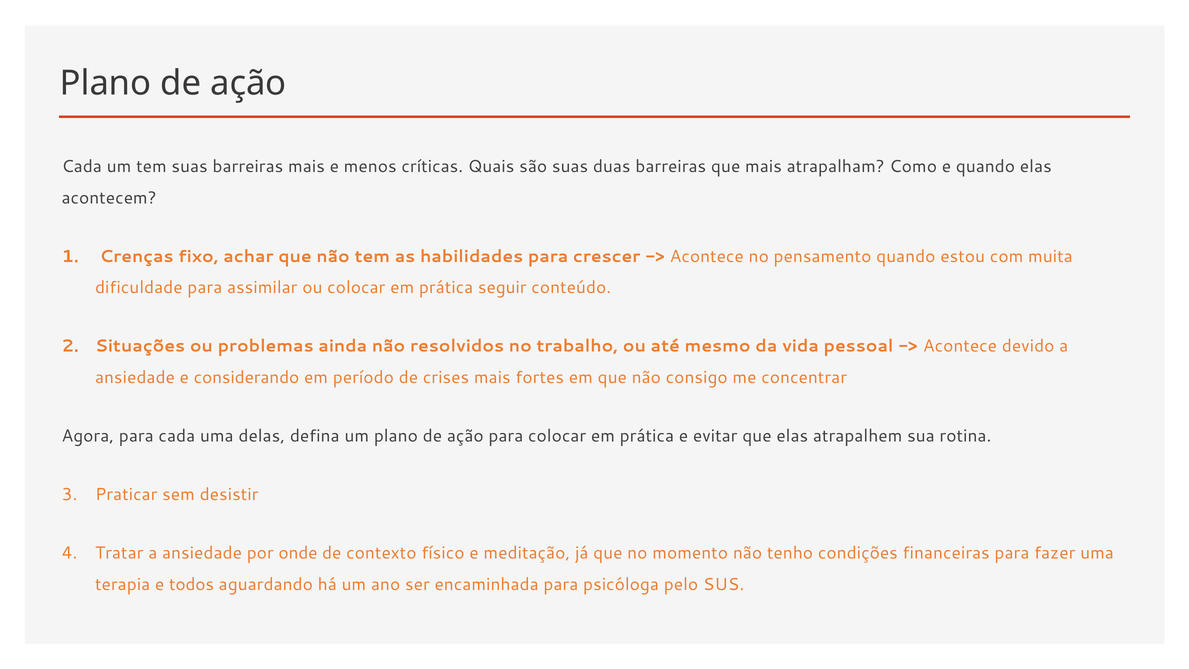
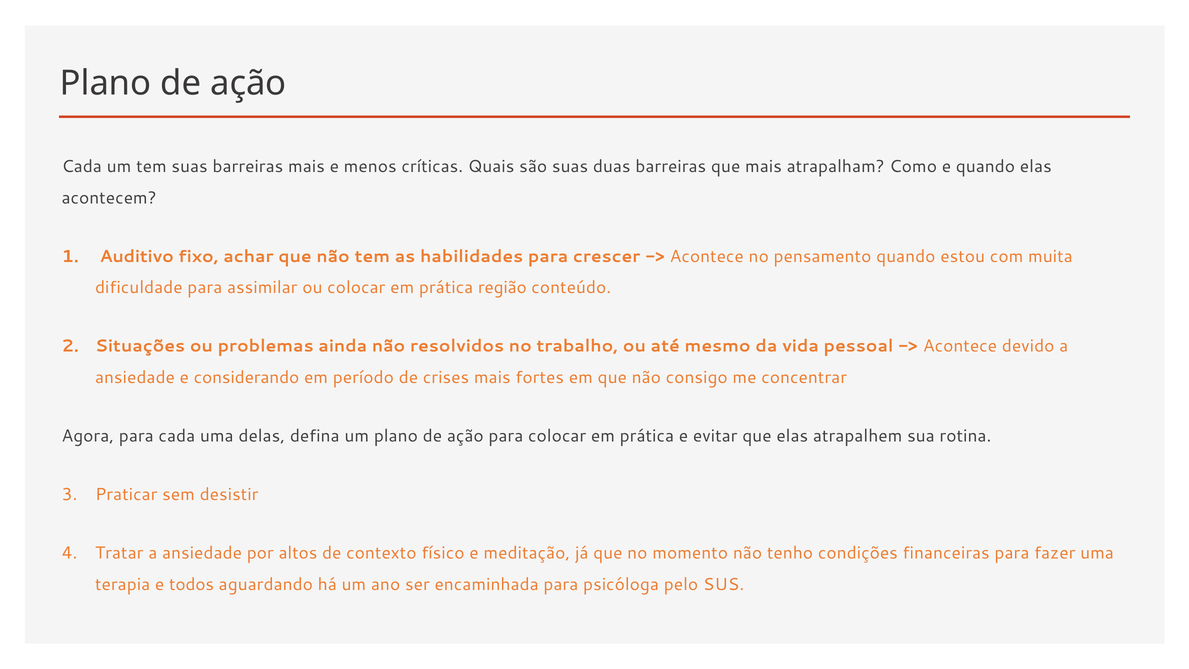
Crenças: Crenças -> Auditivo
seguir: seguir -> região
onde: onde -> altos
